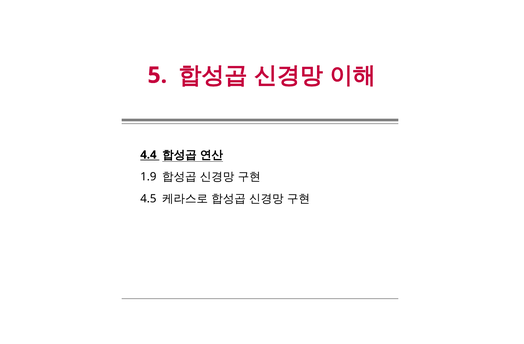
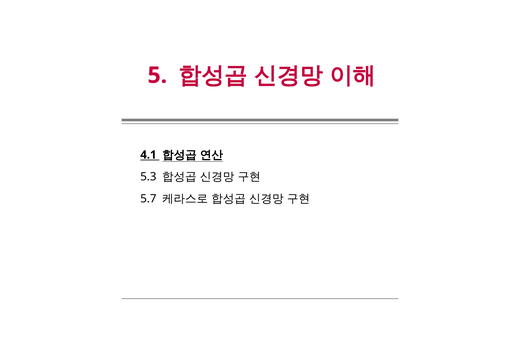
4.4: 4.4 -> 4.1
1.9: 1.9 -> 5.3
4.5: 4.5 -> 5.7
